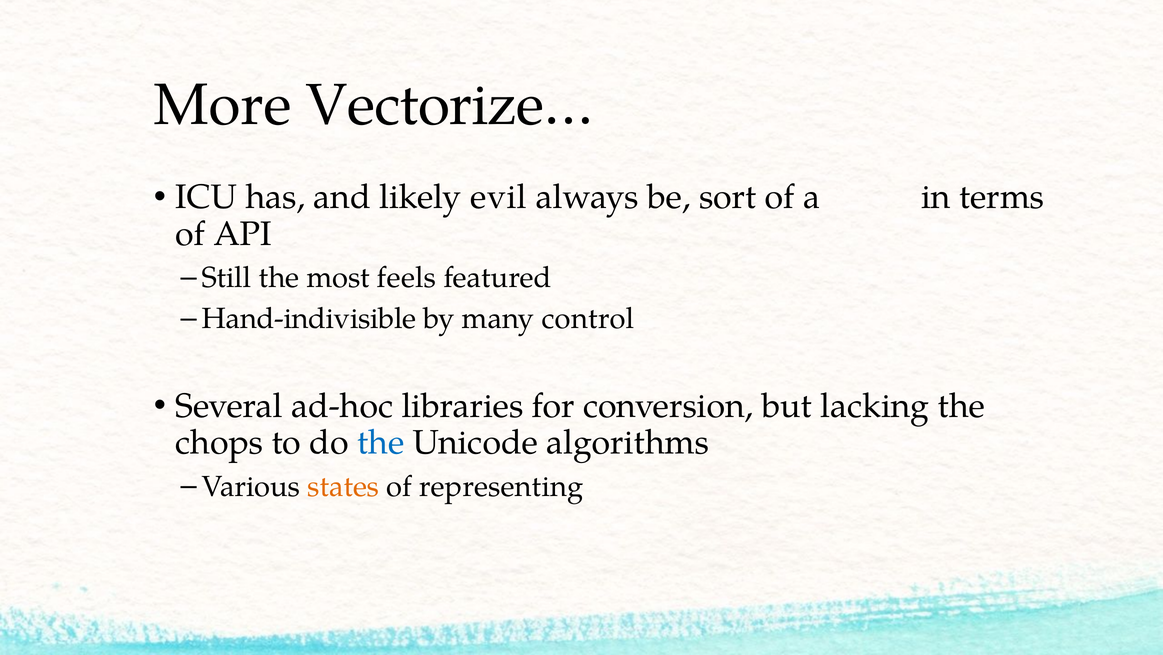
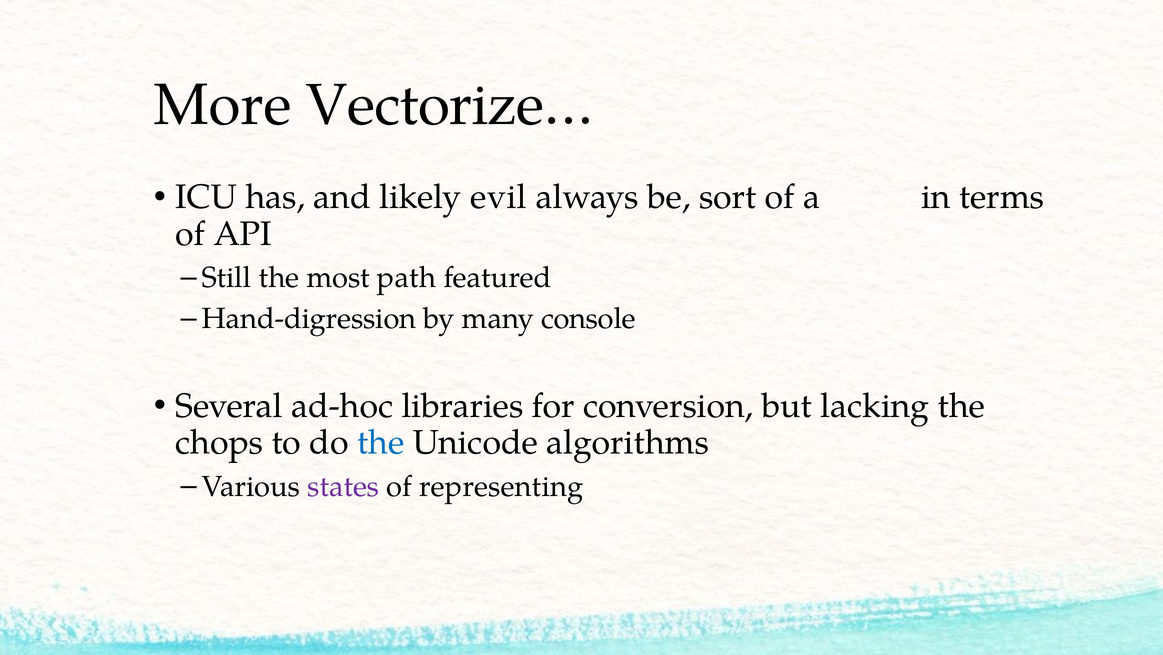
feels: feels -> path
Hand-indivisible: Hand-indivisible -> Hand-digression
control: control -> console
states colour: orange -> purple
